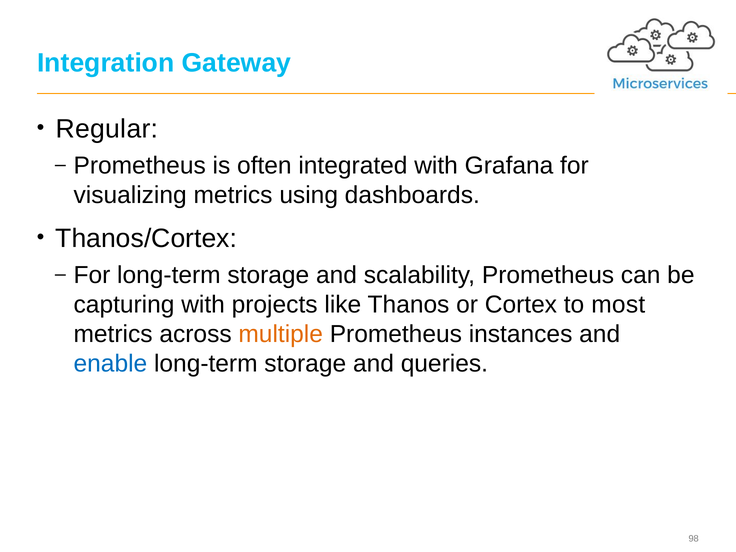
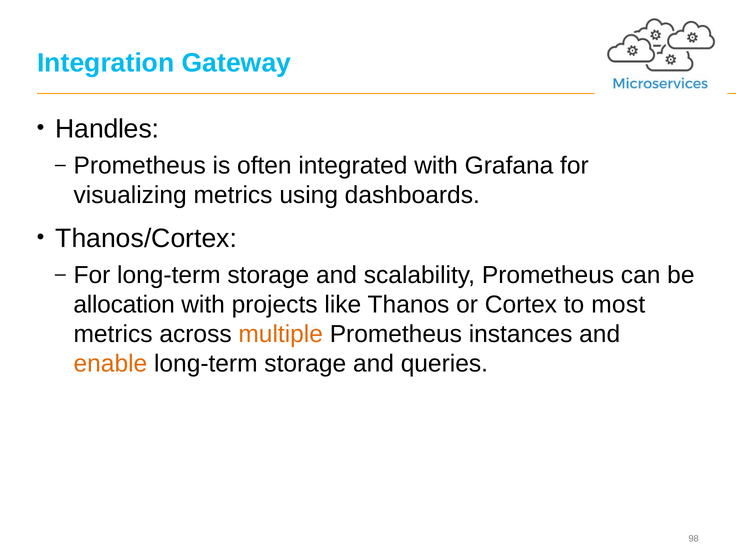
Regular: Regular -> Handles
capturing: capturing -> allocation
enable colour: blue -> orange
